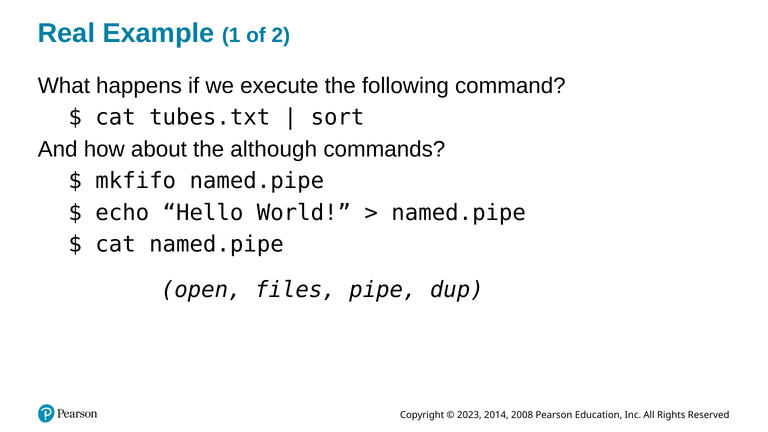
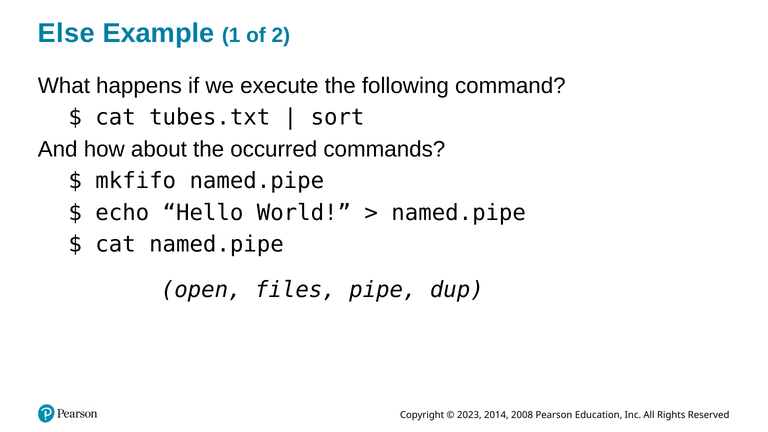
Real: Real -> Else
although: although -> occurred
